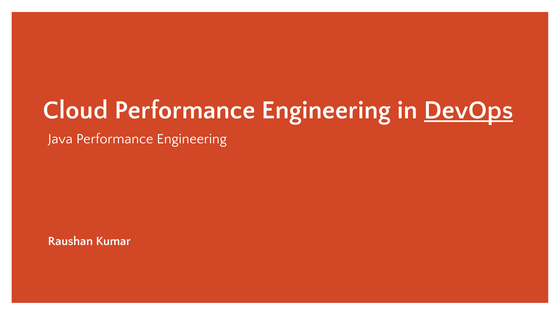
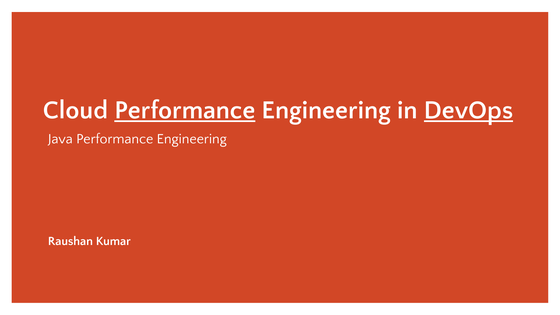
Performance at (185, 110) underline: none -> present
